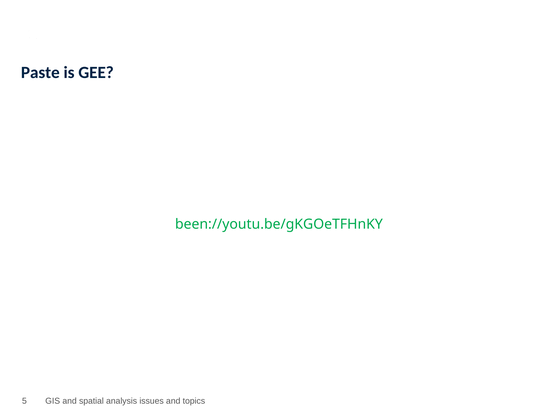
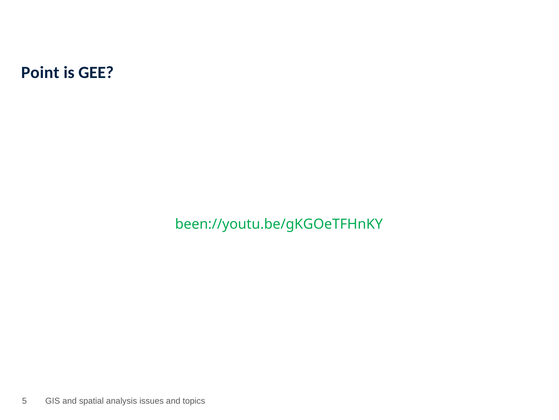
Paste: Paste -> Point
